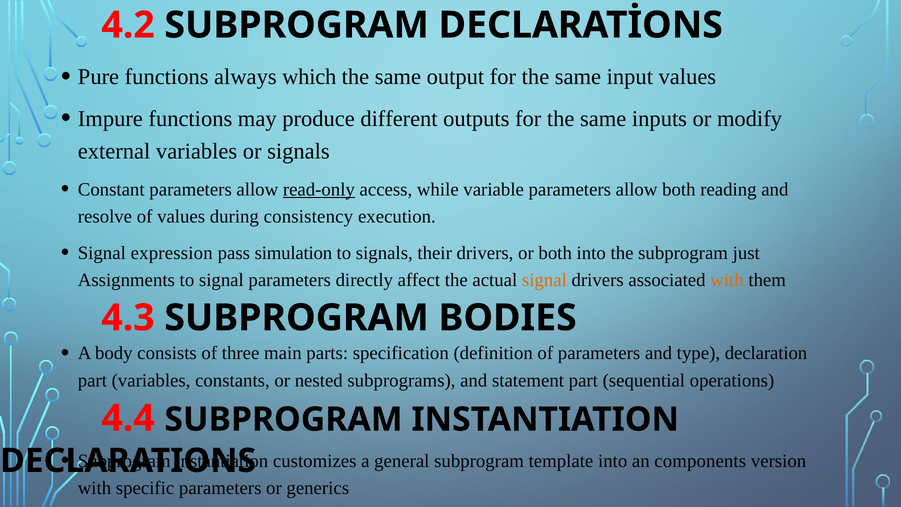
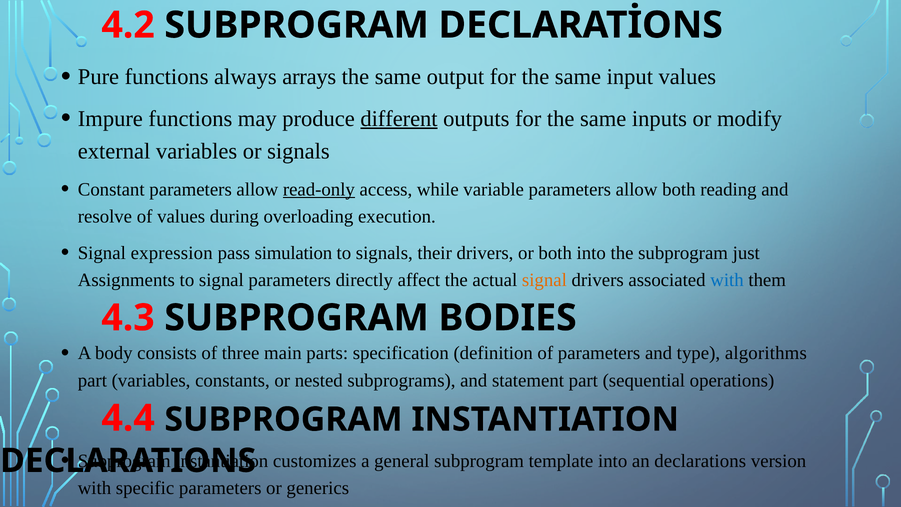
which: which -> arrays
different underline: none -> present
consistency: consistency -> overloading
with at (727, 280) colour: orange -> blue
declaration: declaration -> algorithms
an components: components -> declarations
